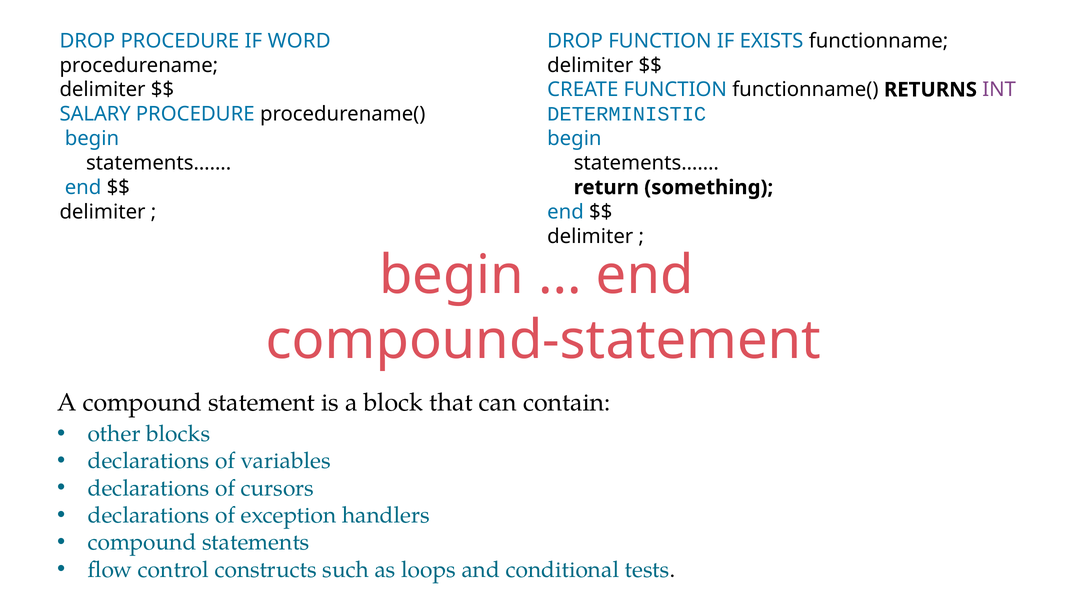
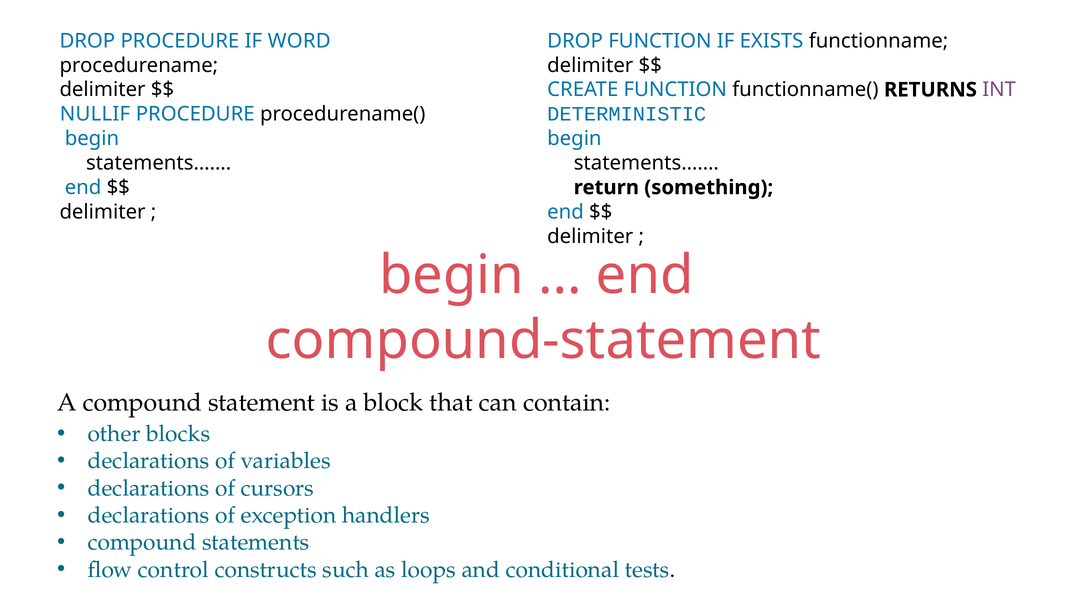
SALARY: SALARY -> NULLIF
